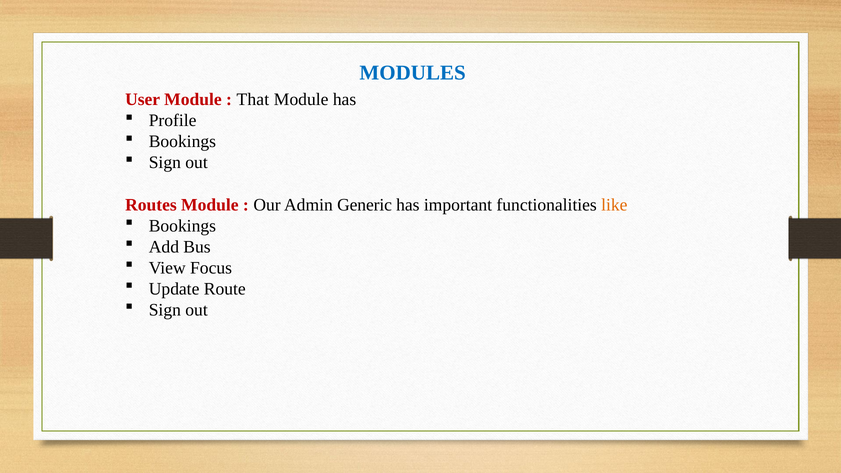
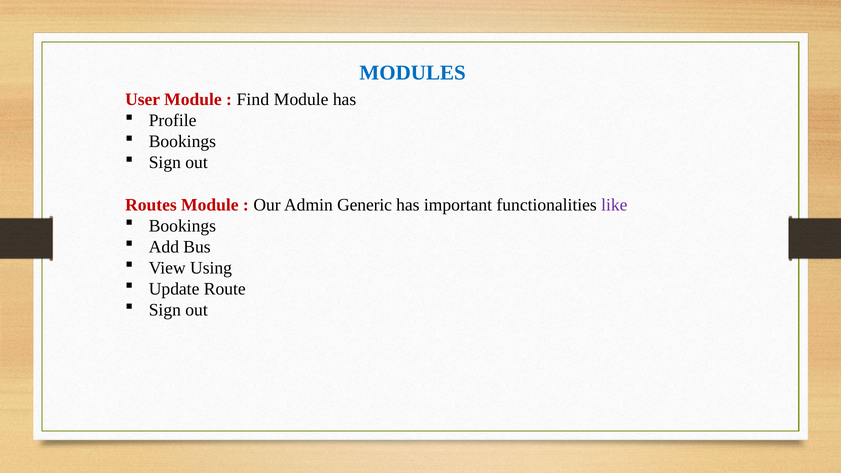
That: That -> Find
like colour: orange -> purple
Focus: Focus -> Using
